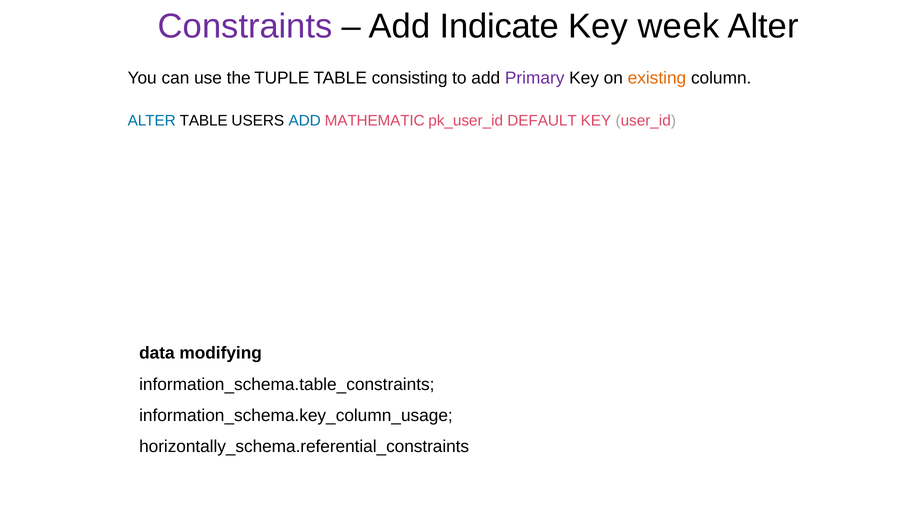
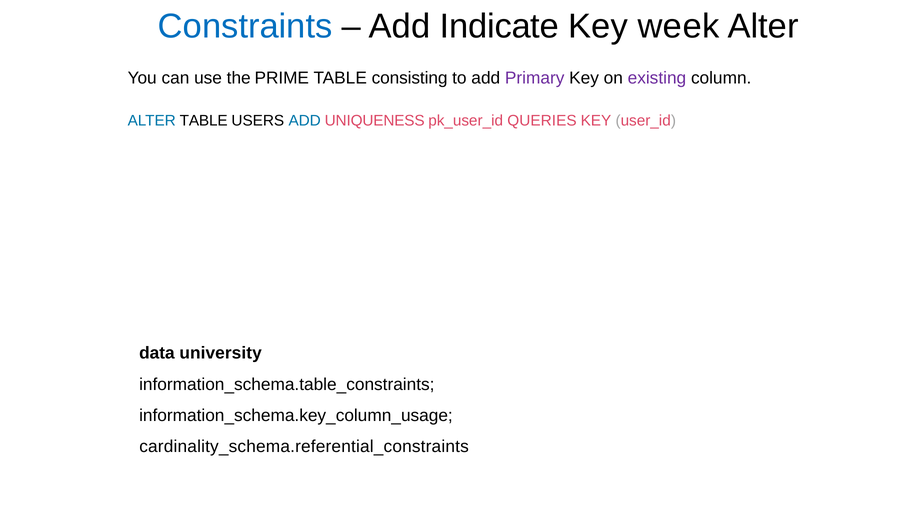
Constraints colour: purple -> blue
TUPLE: TUPLE -> PRIME
existing colour: orange -> purple
MATHEMATIC: MATHEMATIC -> UNIQUENESS
DEFAULT: DEFAULT -> QUERIES
modifying: modifying -> university
horizontally_schema.referential_constraints: horizontally_schema.referential_constraints -> cardinality_schema.referential_constraints
